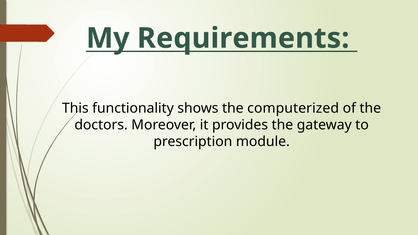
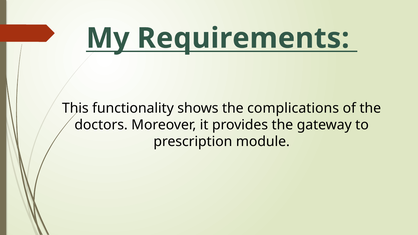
computerized: computerized -> complications
